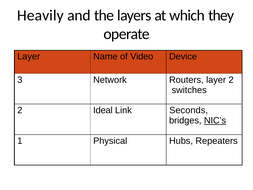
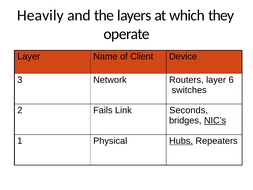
Video: Video -> Client
layer 2: 2 -> 6
Ideal: Ideal -> Fails
Hubs underline: none -> present
